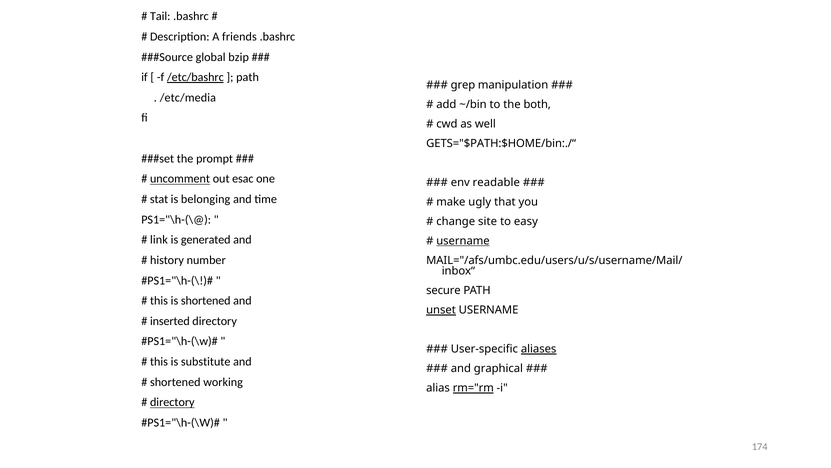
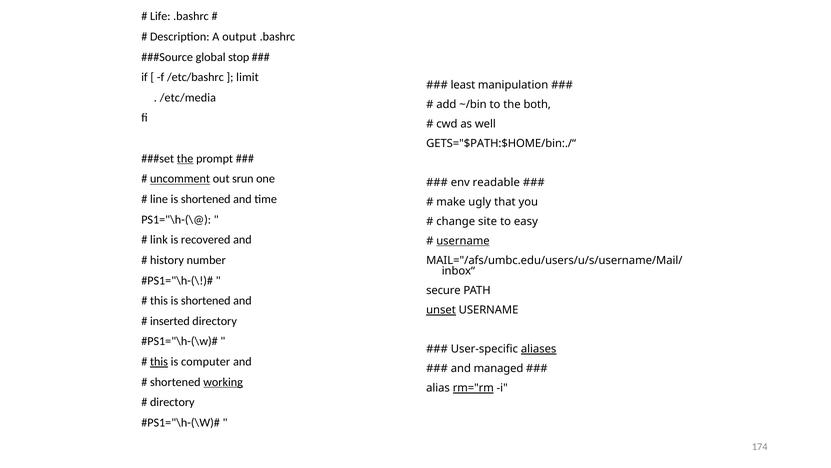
Tail: Tail -> Life
friends: friends -> output
bzip: bzip -> stop
/etc/bashrc underline: present -> none
path at (248, 77): path -> limit
grep: grep -> least
the at (185, 158) underline: none -> present
esac: esac -> srun
stat: stat -> line
belonging at (206, 199): belonging -> shortened
generated: generated -> recovered
this at (159, 361) underline: none -> present
substitute: substitute -> computer
graphical: graphical -> managed
working underline: none -> present
directory at (172, 402) underline: present -> none
